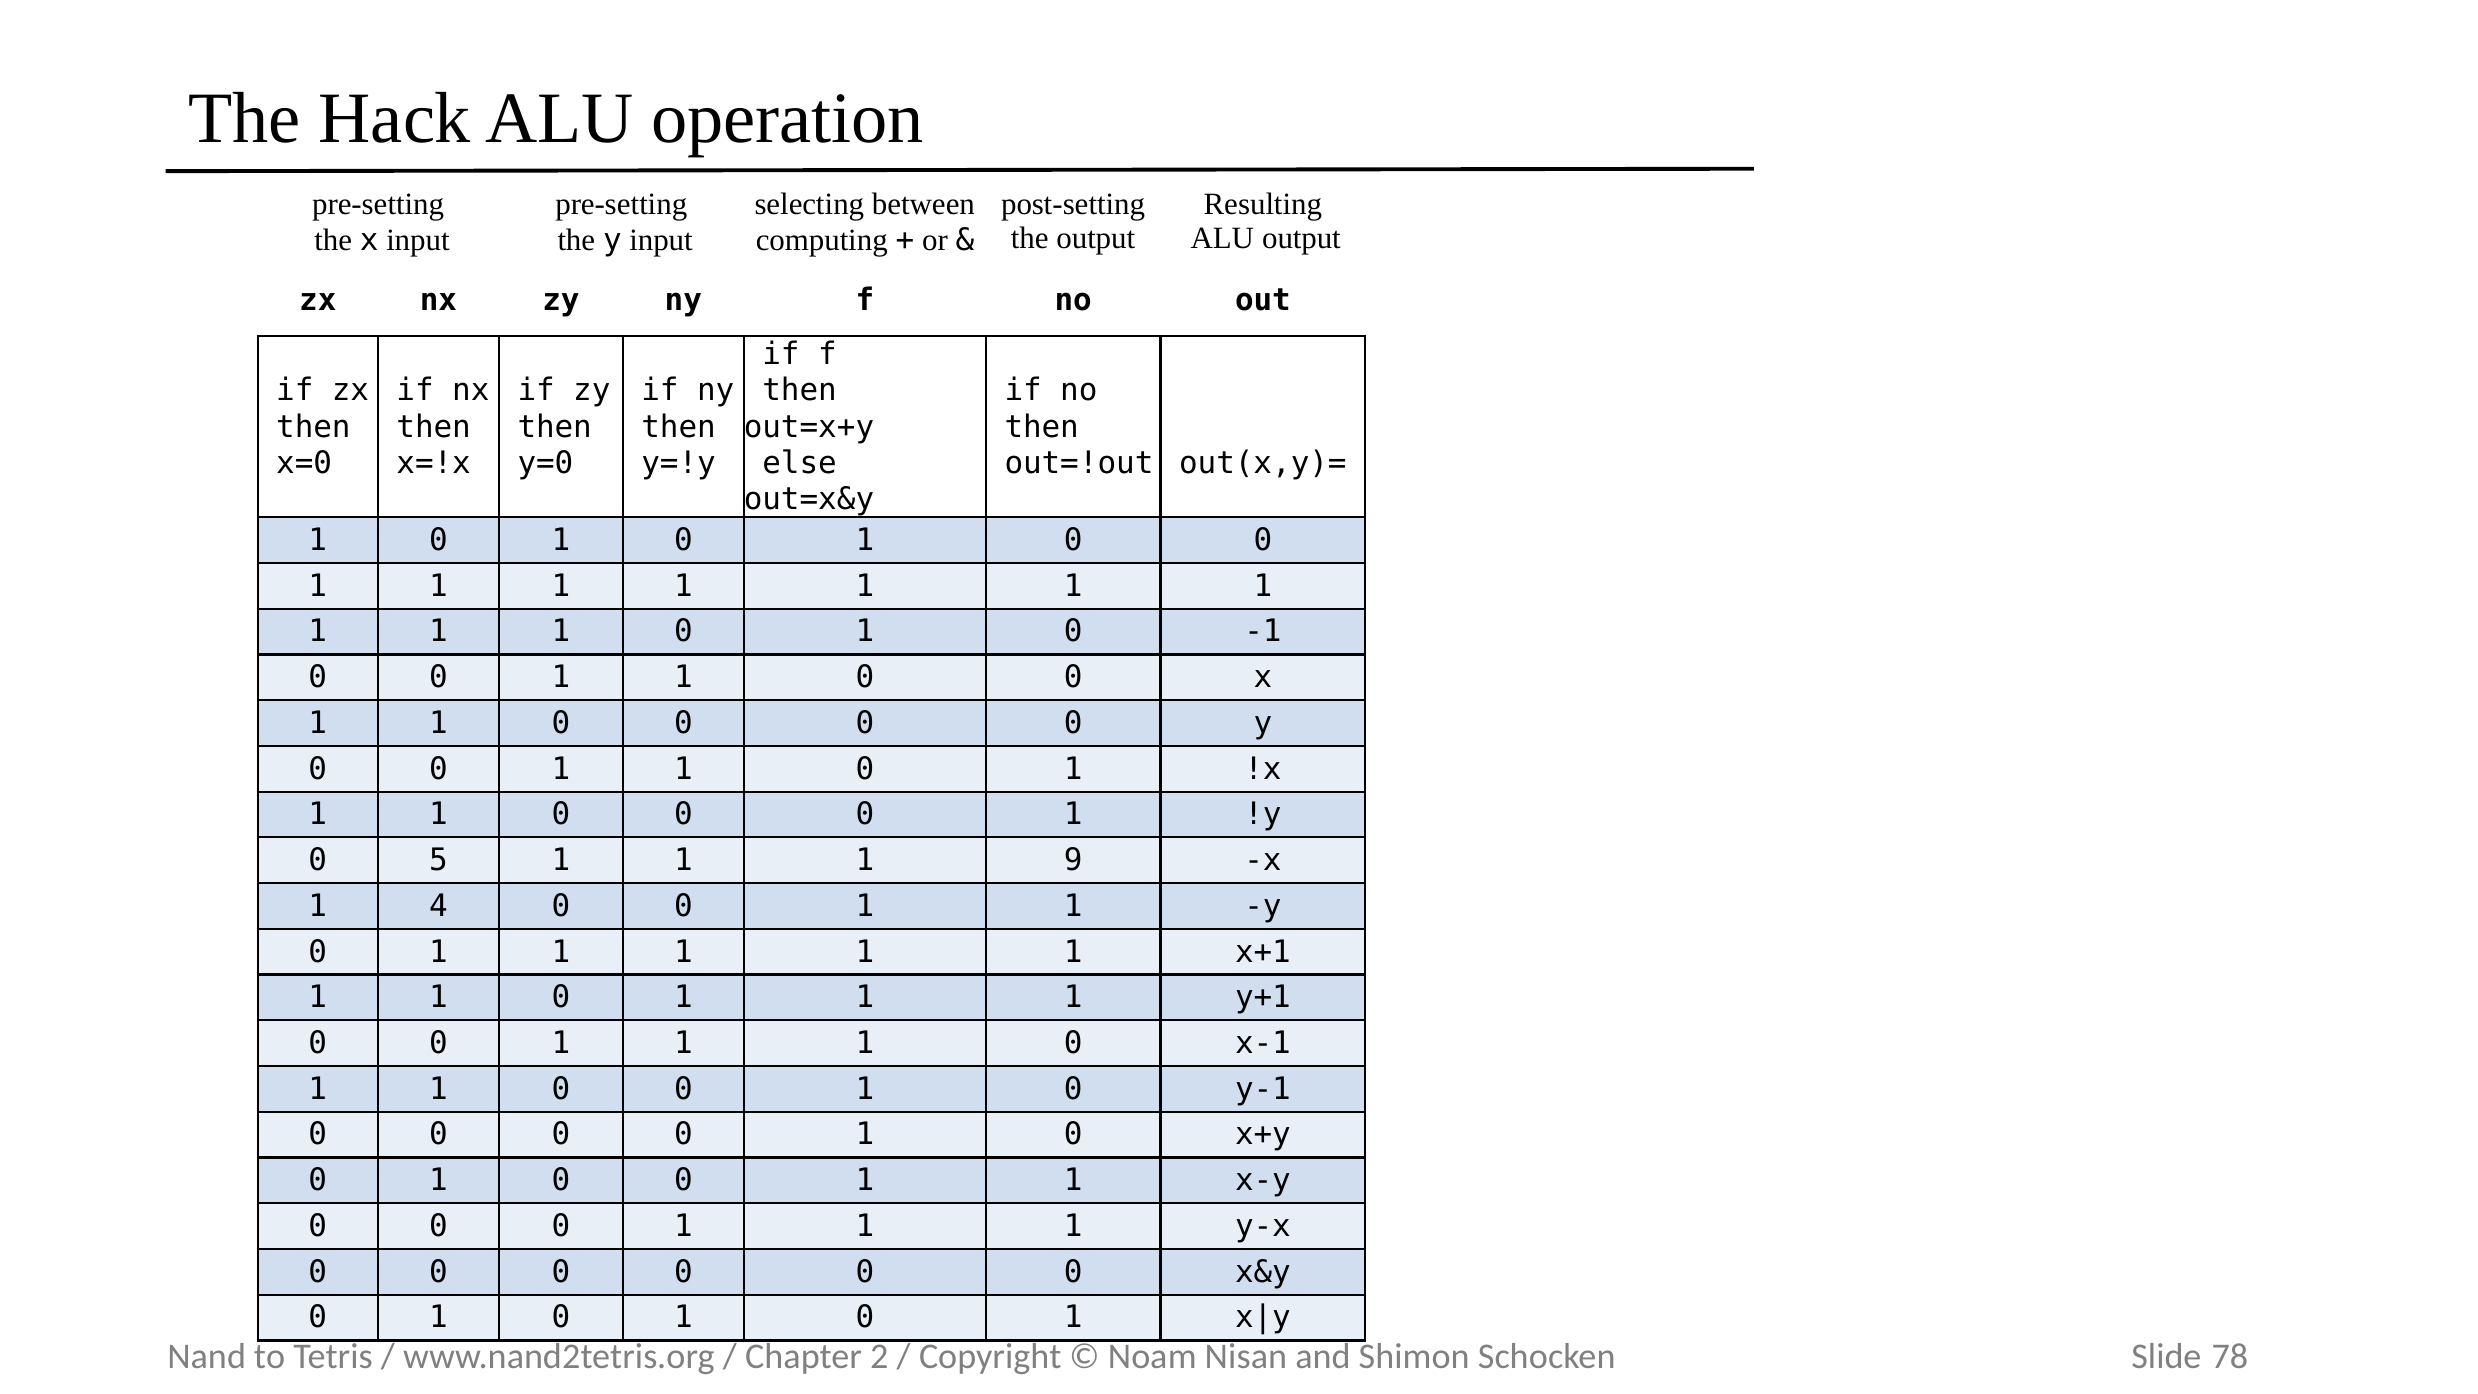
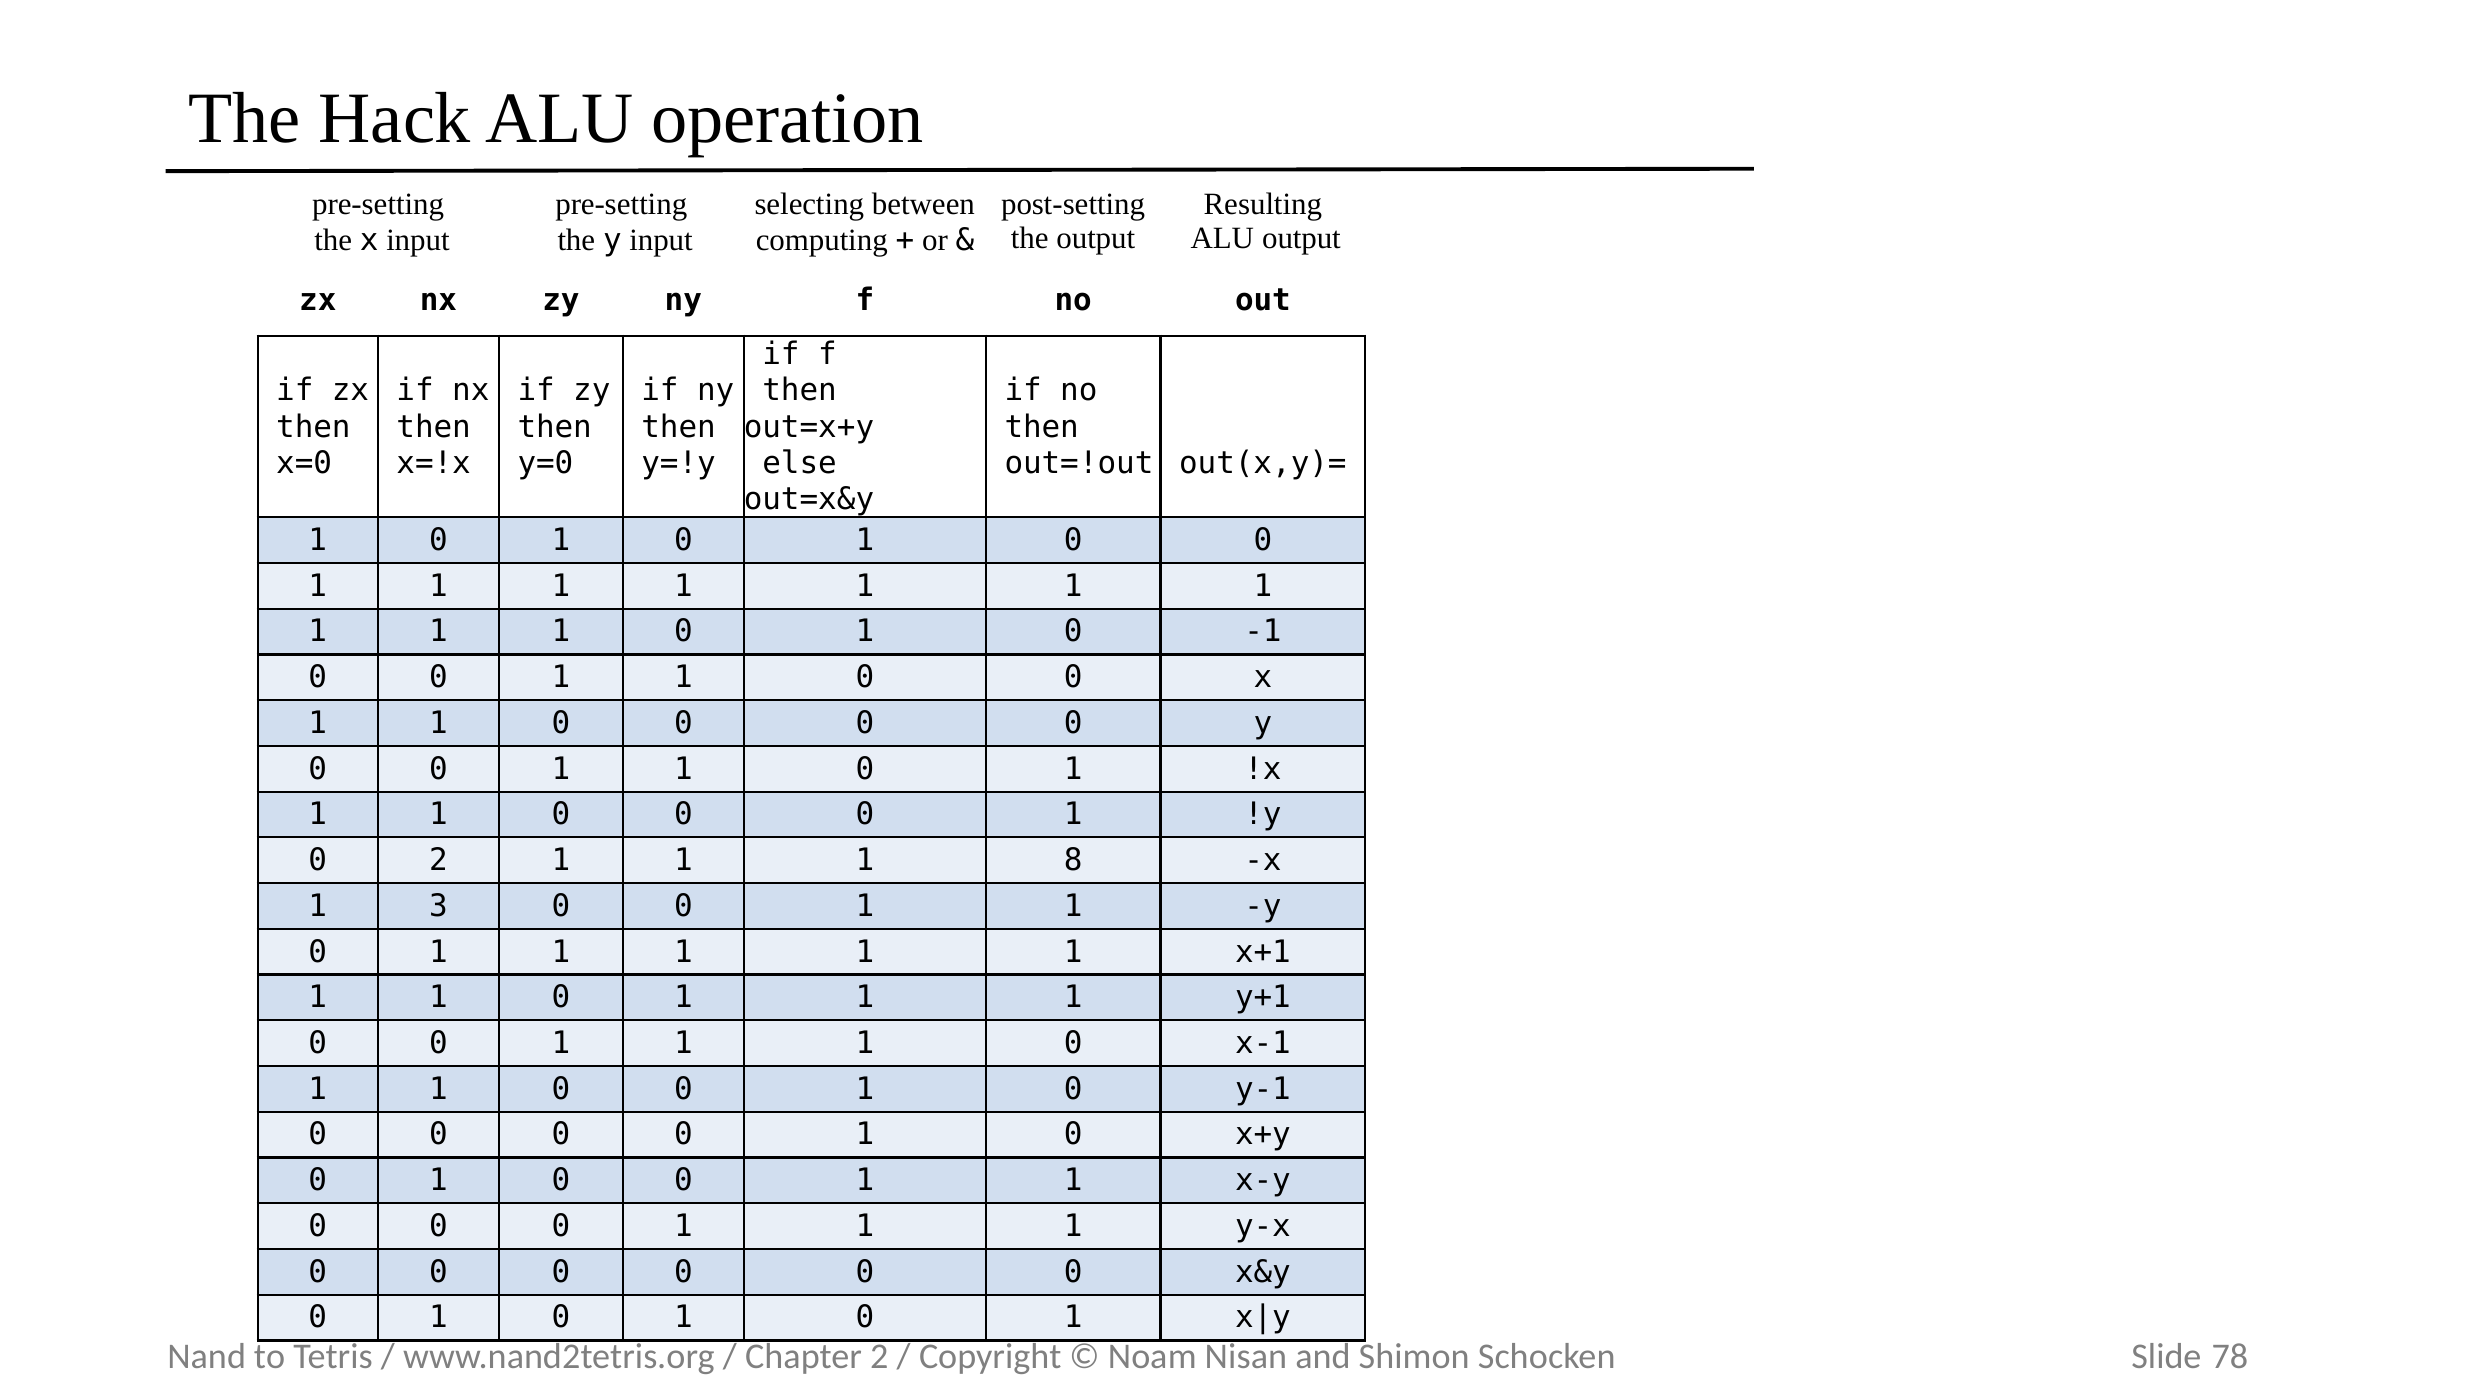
0 5: 5 -> 2
9: 9 -> 8
4: 4 -> 3
